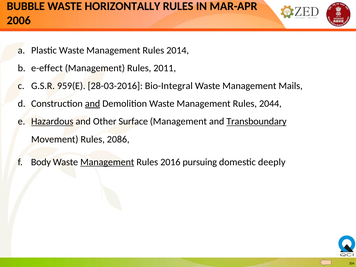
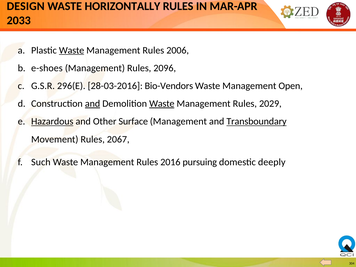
BUBBLE: BUBBLE -> DESIGN
2006: 2006 -> 2033
Waste at (72, 50) underline: none -> present
2014: 2014 -> 2006
e-effect: e-effect -> e-shoes
2011: 2011 -> 2096
959(E: 959(E -> 296(E
Bio-Integral: Bio-Integral -> Bio-Vendors
Mails: Mails -> Open
Waste at (162, 104) underline: none -> present
2044: 2044 -> 2029
2086: 2086 -> 2067
Body: Body -> Such
Management at (107, 162) underline: present -> none
